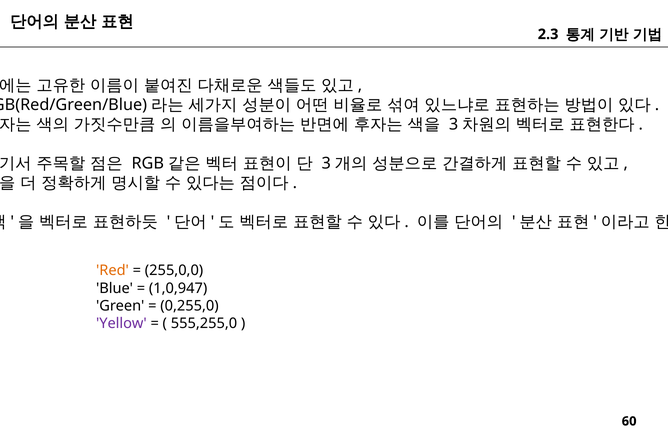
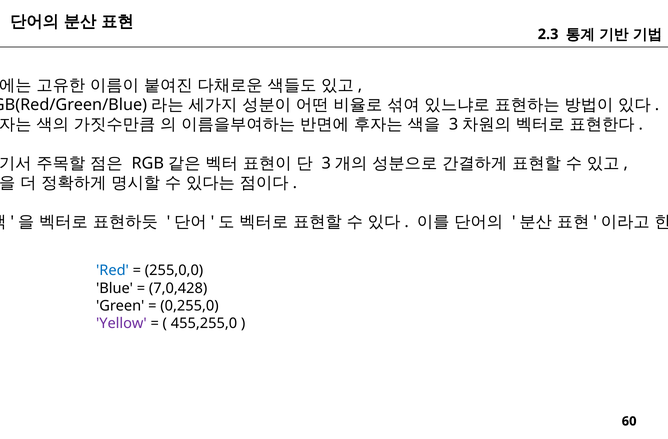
Red colour: orange -> blue
1,0,947: 1,0,947 -> 7,0,428
555,255,0: 555,255,0 -> 455,255,0
